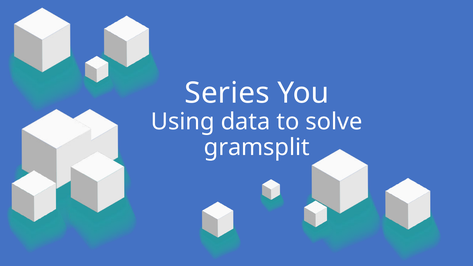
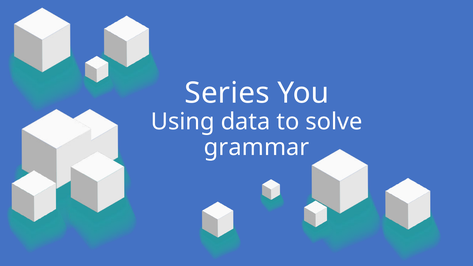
gramsplit: gramsplit -> grammar
